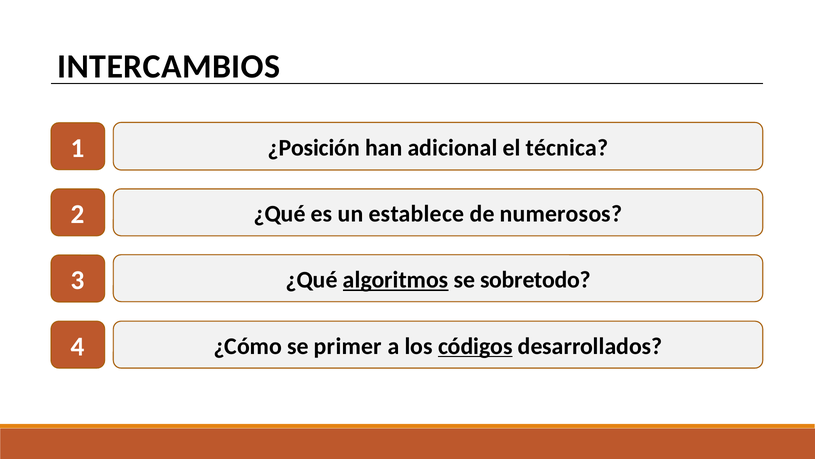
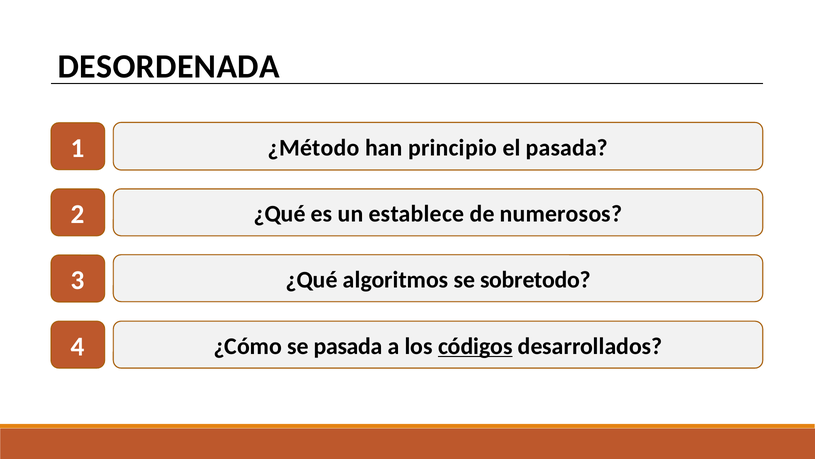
INTERCAMBIOS: INTERCAMBIOS -> DESORDENADA
¿Posición: ¿Posición -> ¿Método
adicional: adicional -> principio
el técnica: técnica -> pasada
algoritmos underline: present -> none
se primer: primer -> pasada
